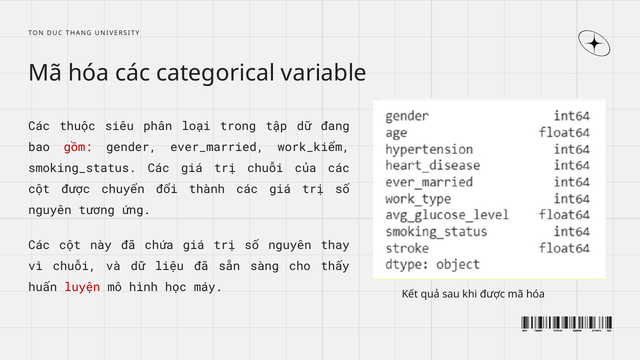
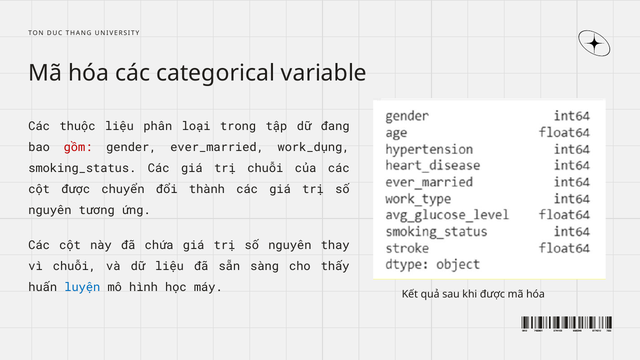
thuộc siêu: siêu -> liệu
work_kiểm: work_kiểm -> work_dụng
luyện colour: red -> blue
